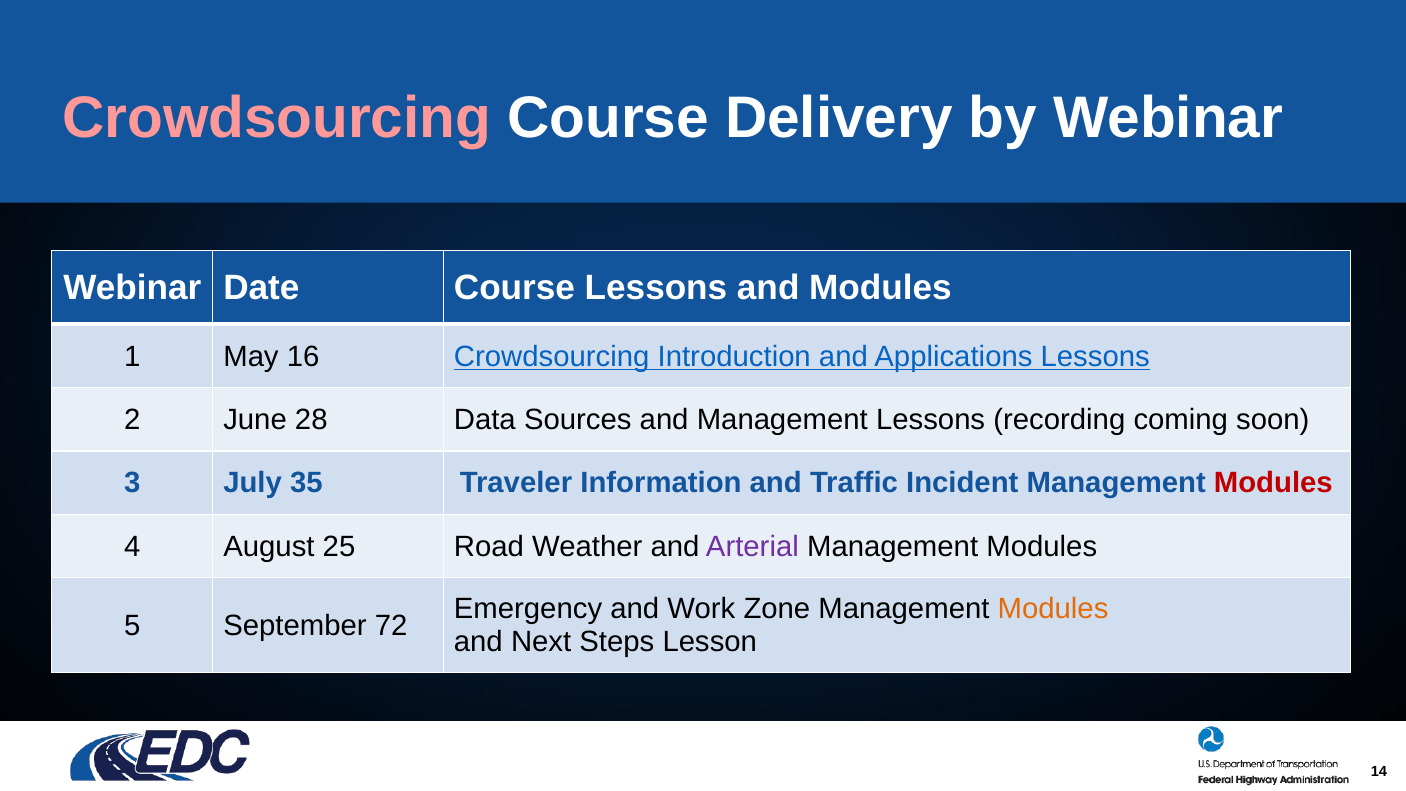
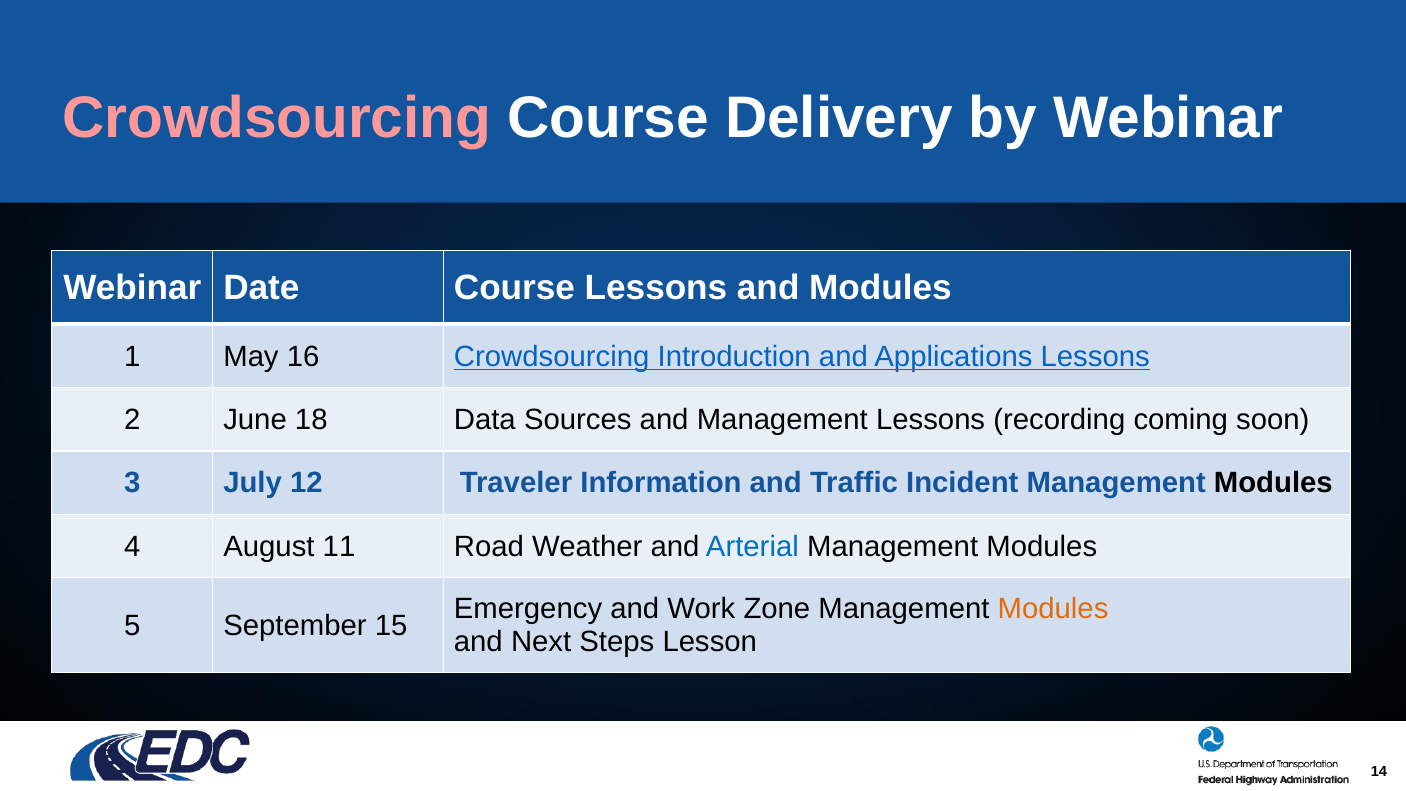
28: 28 -> 18
35: 35 -> 12
Modules at (1273, 483) colour: red -> black
25: 25 -> 11
Arterial colour: purple -> blue
72: 72 -> 15
